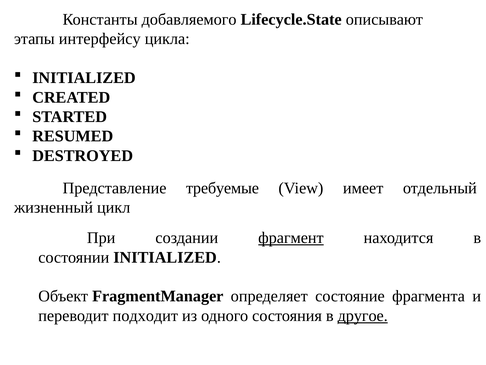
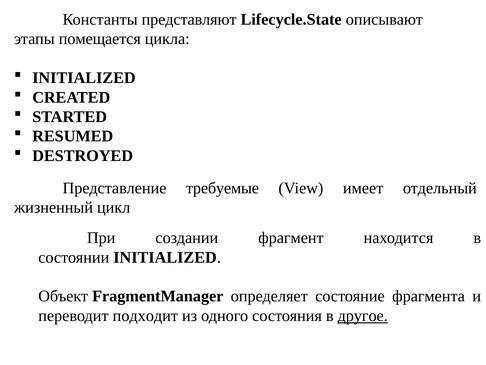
добавляемого: добавляемого -> представляют
интерфейсу: интерфейсу -> помещается
фрагмент underline: present -> none
